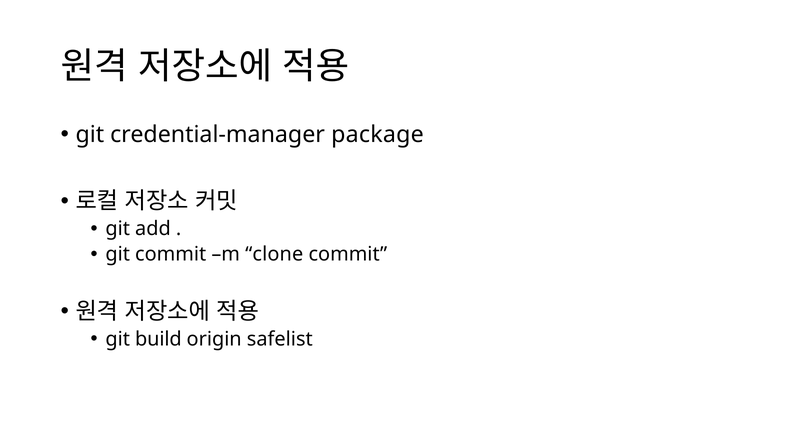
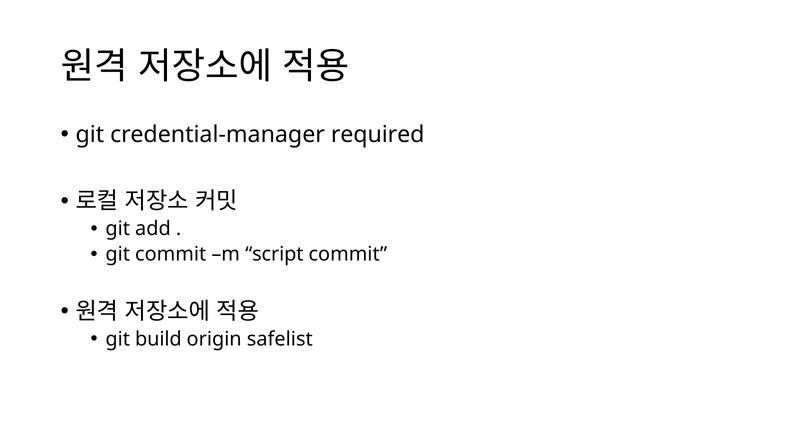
package: package -> required
clone: clone -> script
